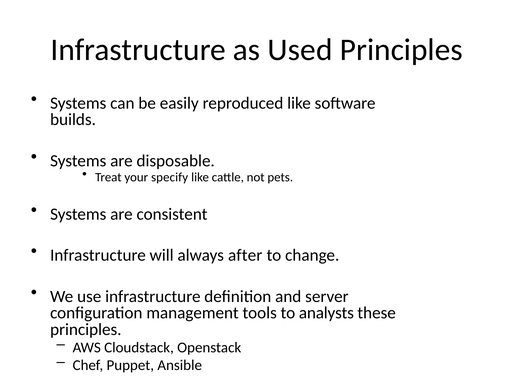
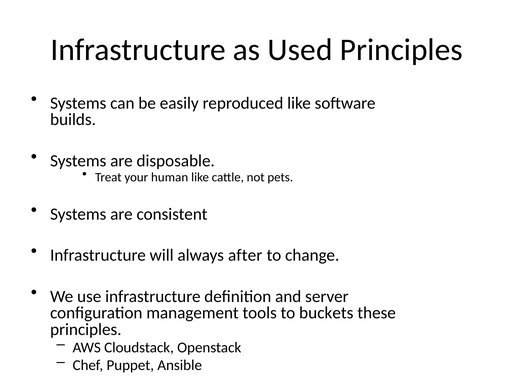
specify: specify -> human
analysts: analysts -> buckets
